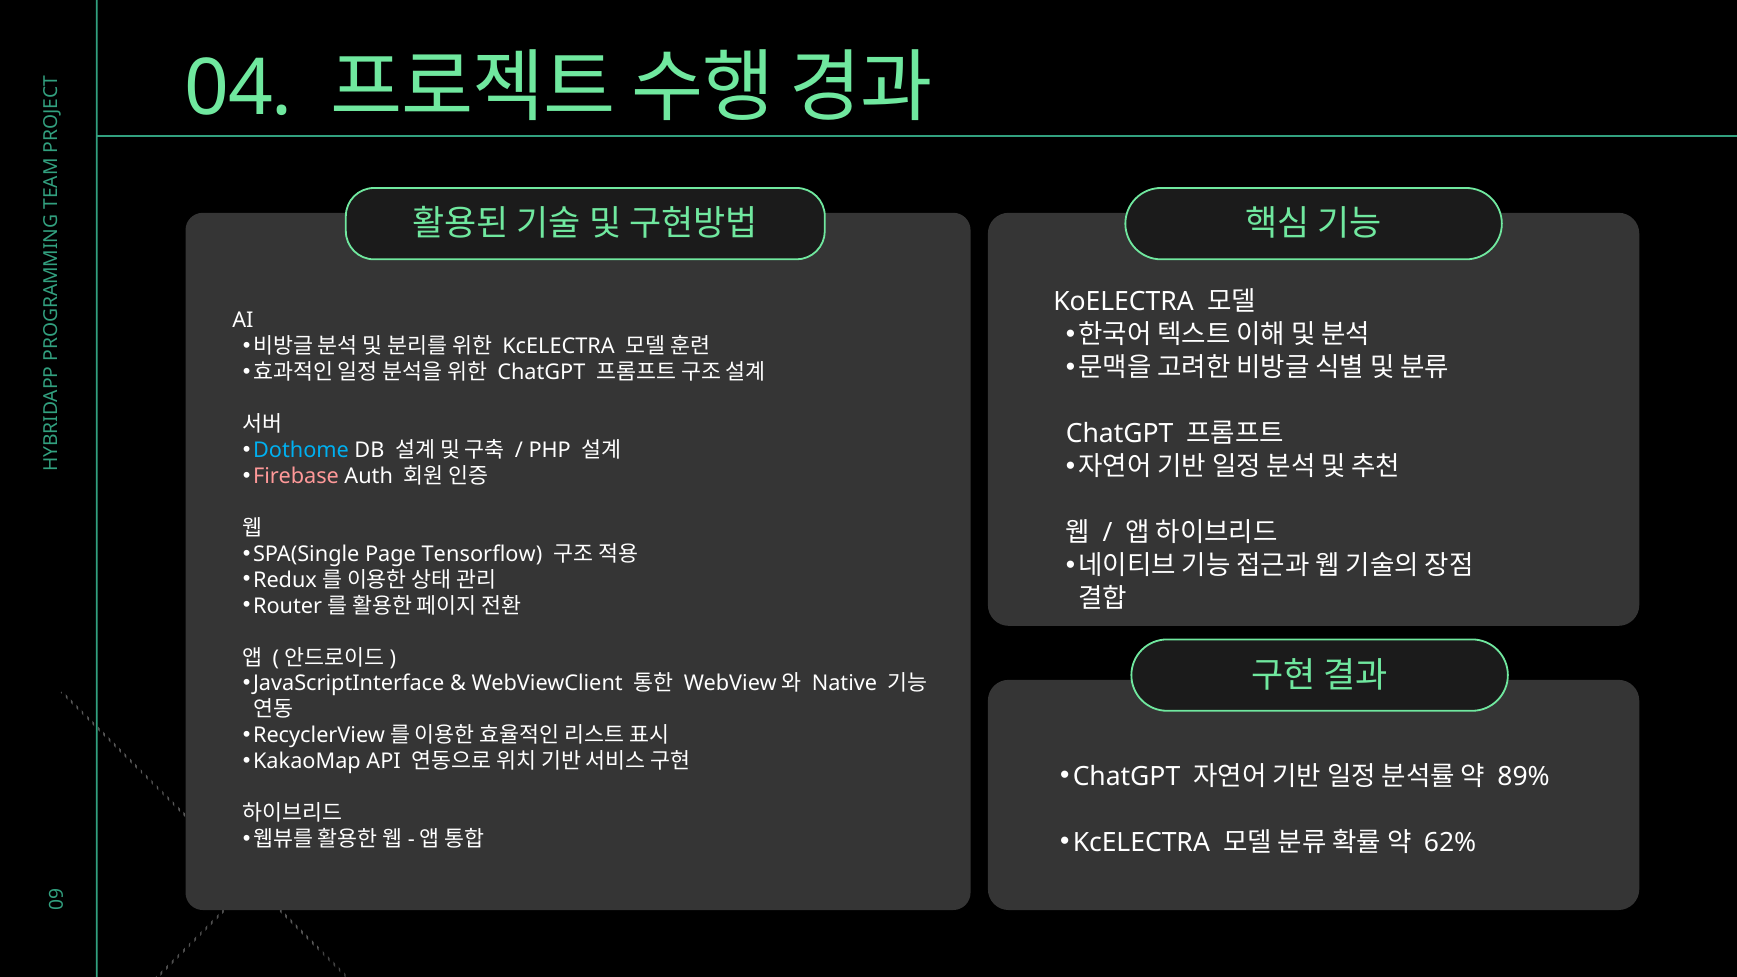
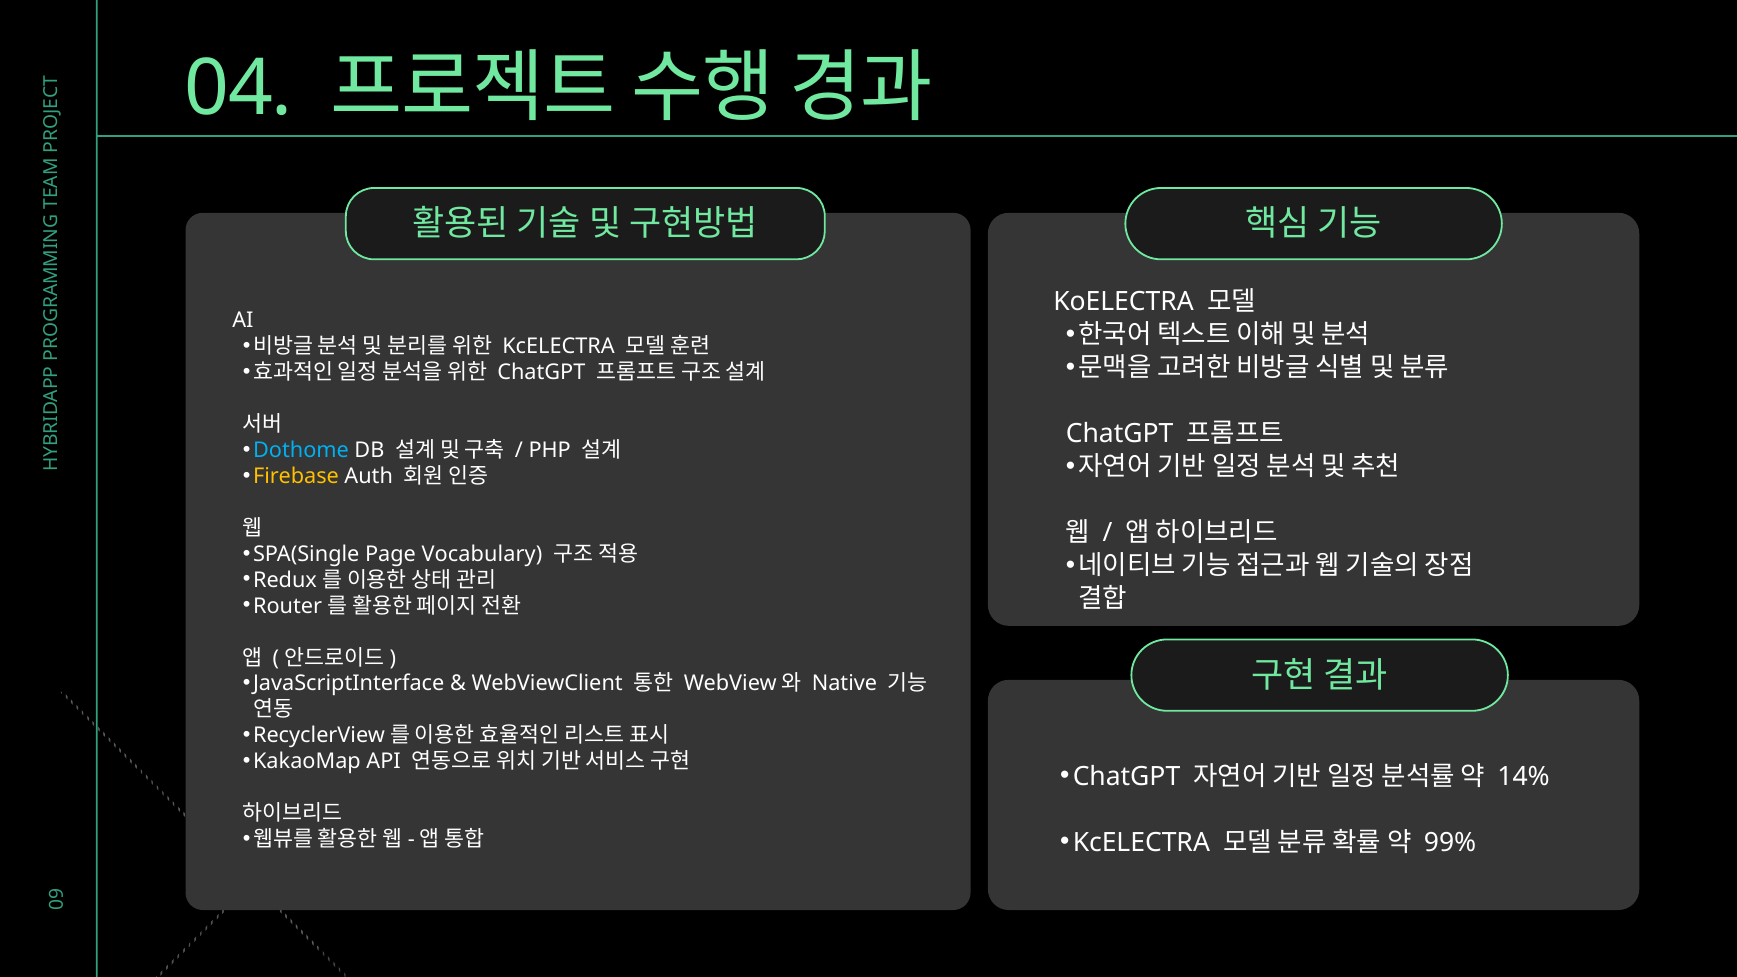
Firebase colour: pink -> yellow
Tensorflow: Tensorflow -> Vocabulary
89%: 89% -> 14%
62%: 62% -> 99%
